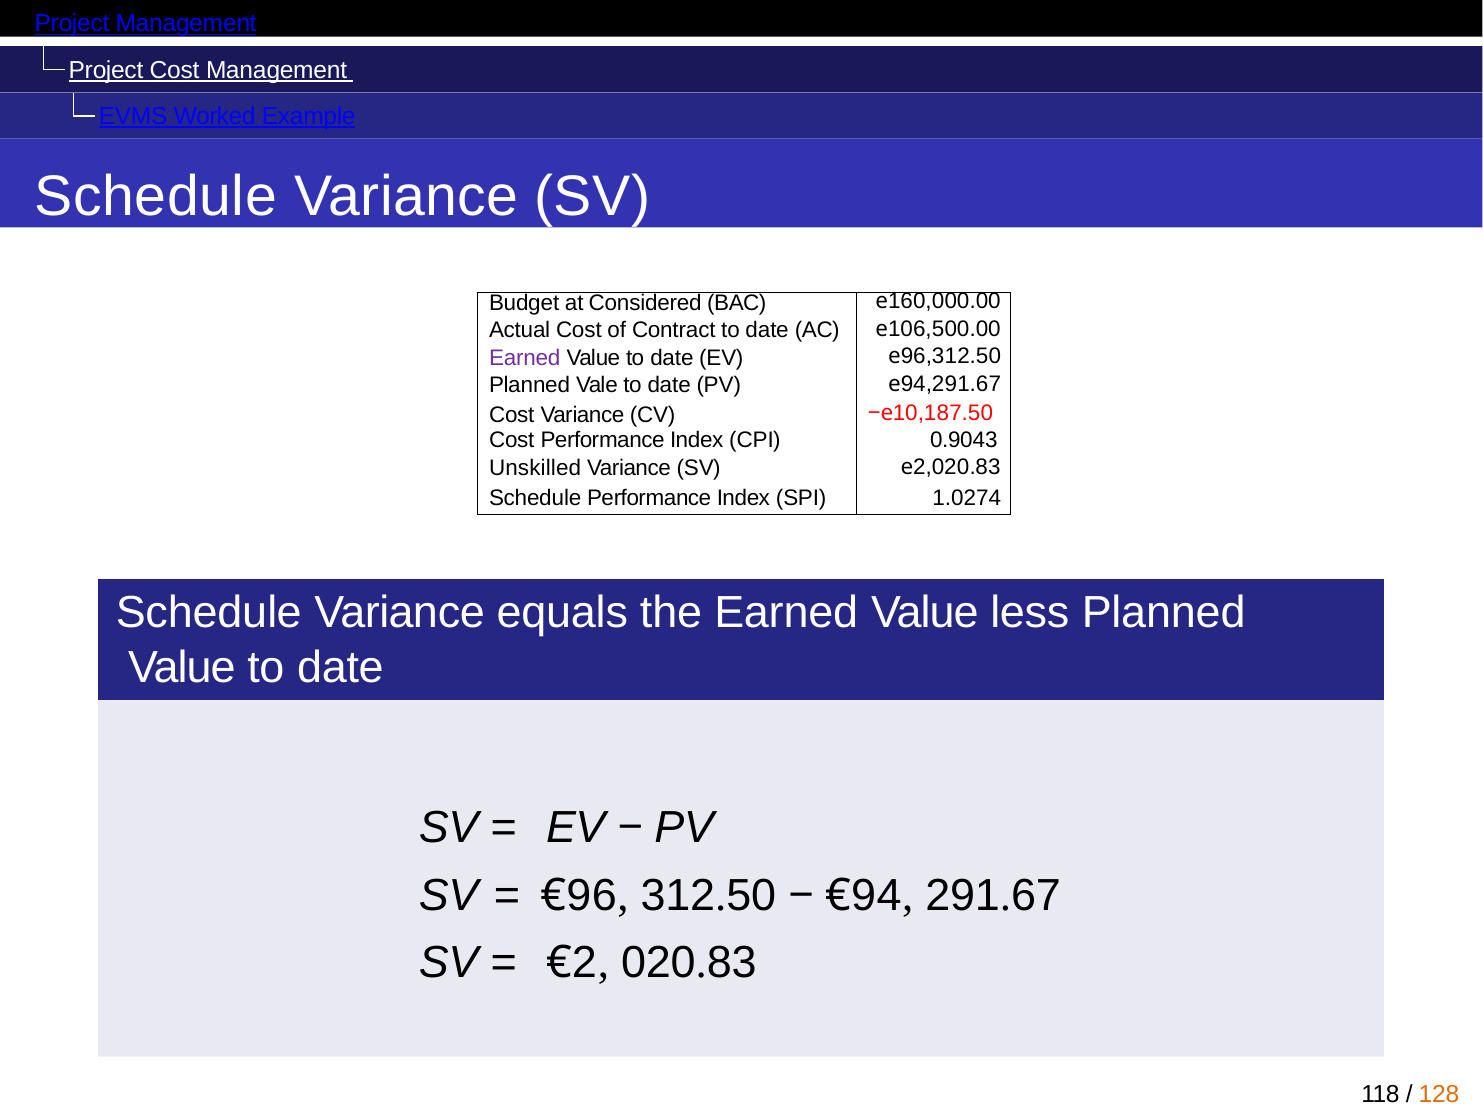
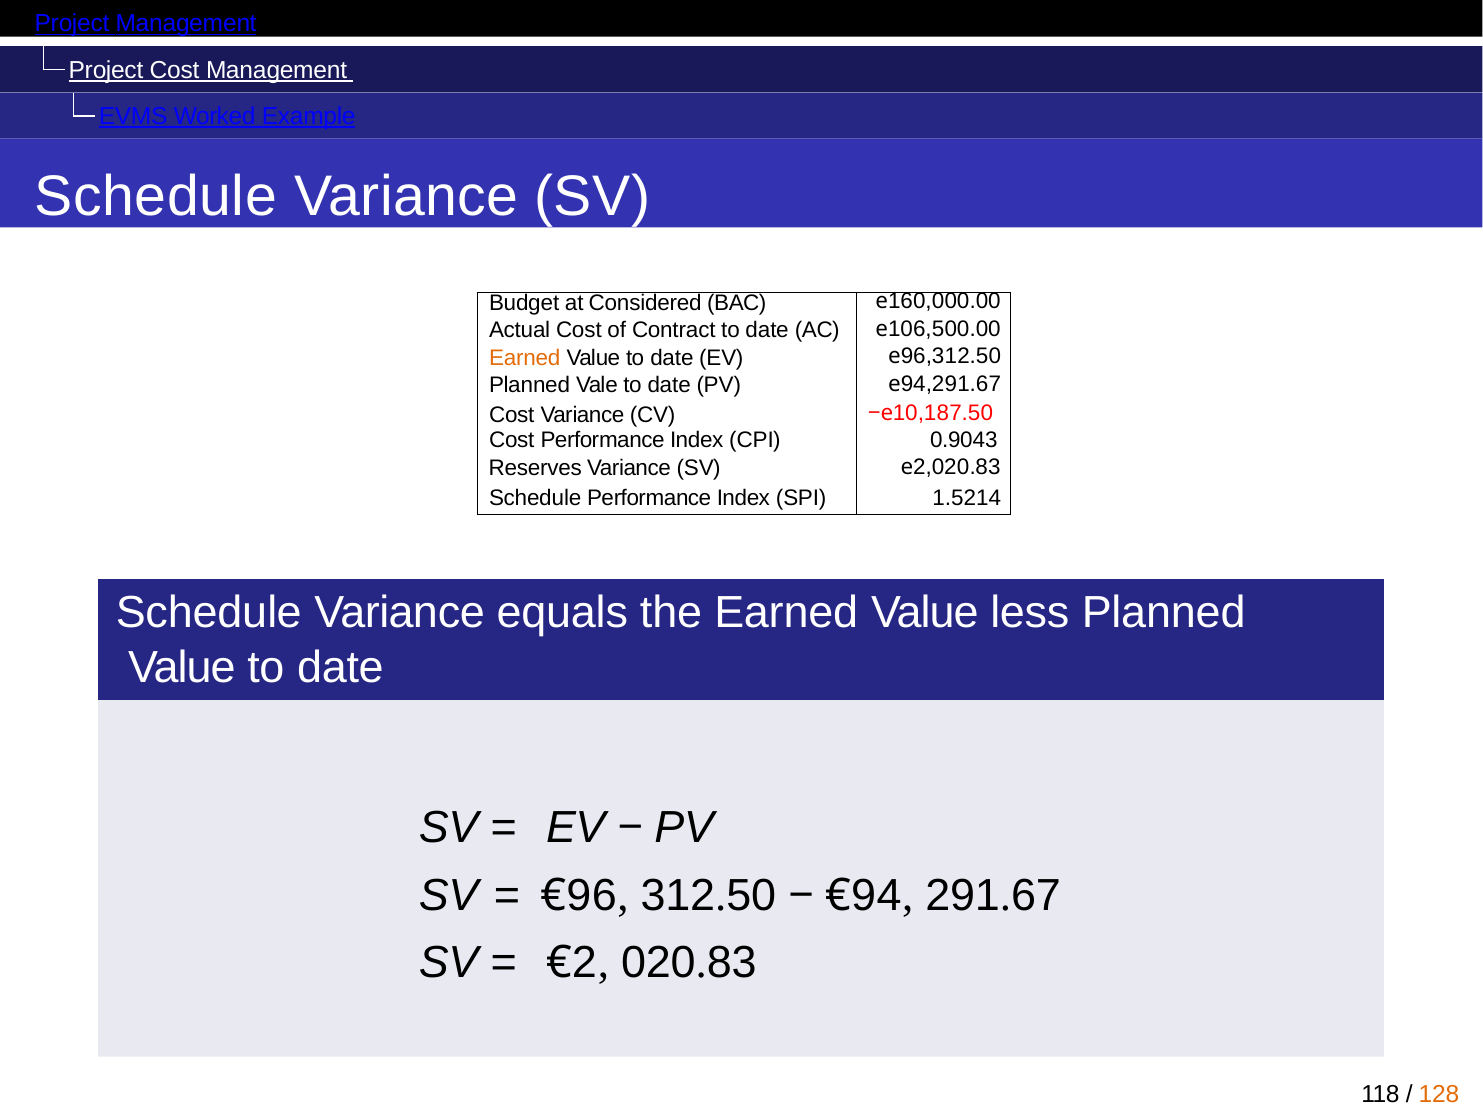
Earned at (525, 358) colour: purple -> orange
Unskilled: Unskilled -> Reserves
1.0274: 1.0274 -> 1.5214
